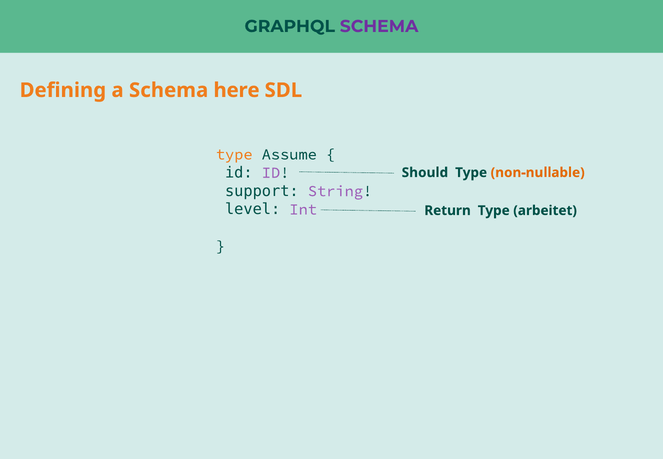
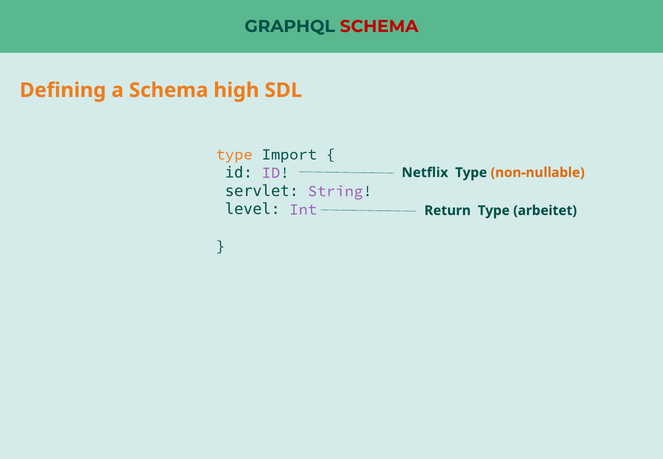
SCHEMA at (379, 26) colour: purple -> red
here: here -> high
Assume: Assume -> Import
Should: Should -> Netflix
support: support -> servlet
